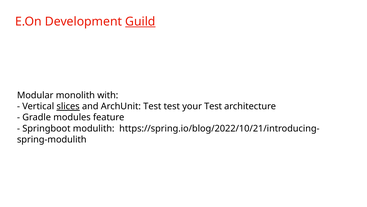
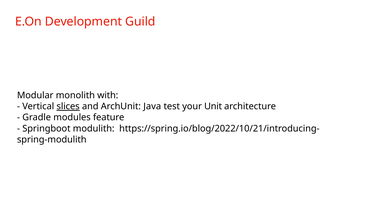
Guild underline: present -> none
ArchUnit Test: Test -> Java
your Test: Test -> Unit
